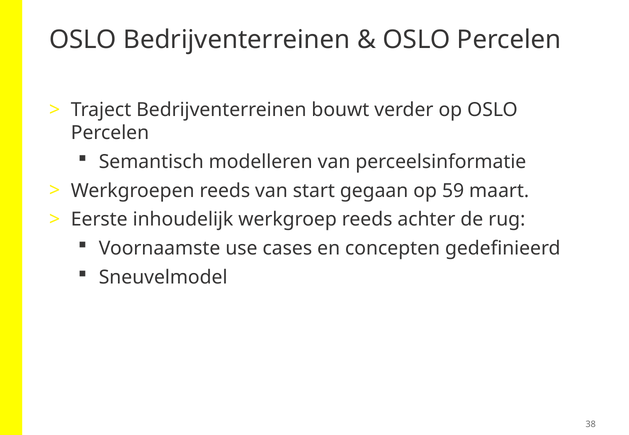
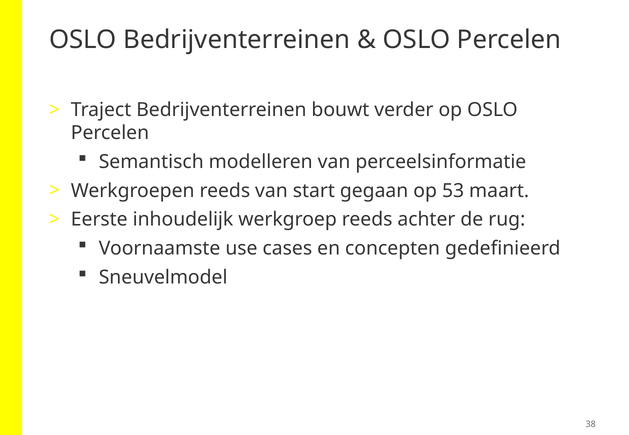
59: 59 -> 53
